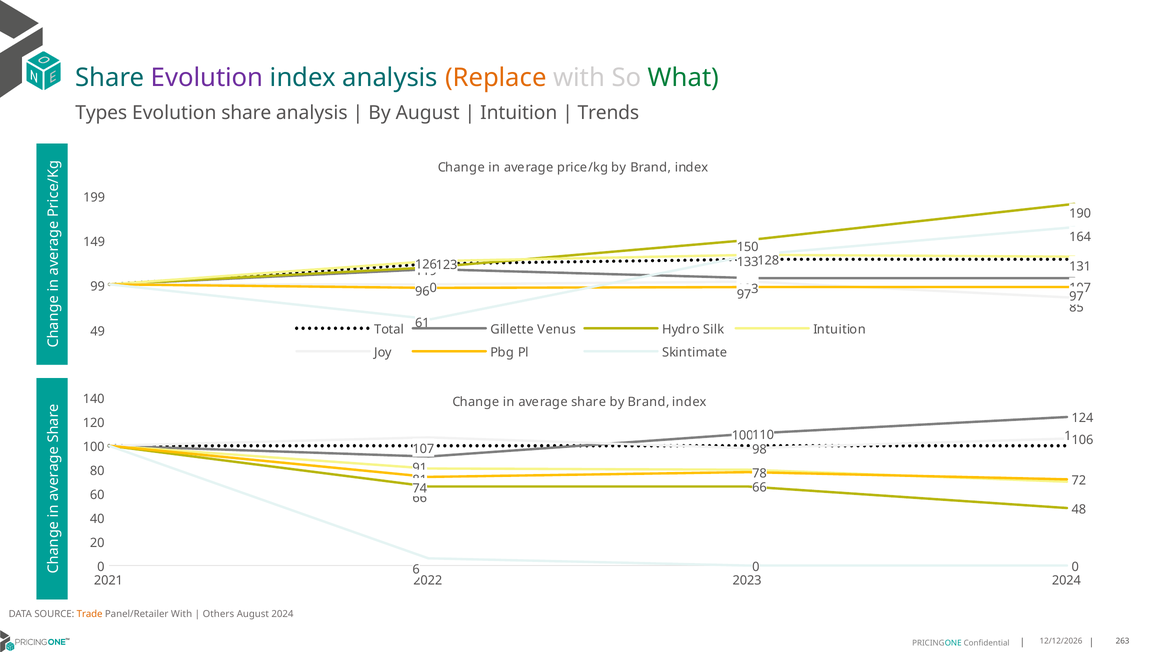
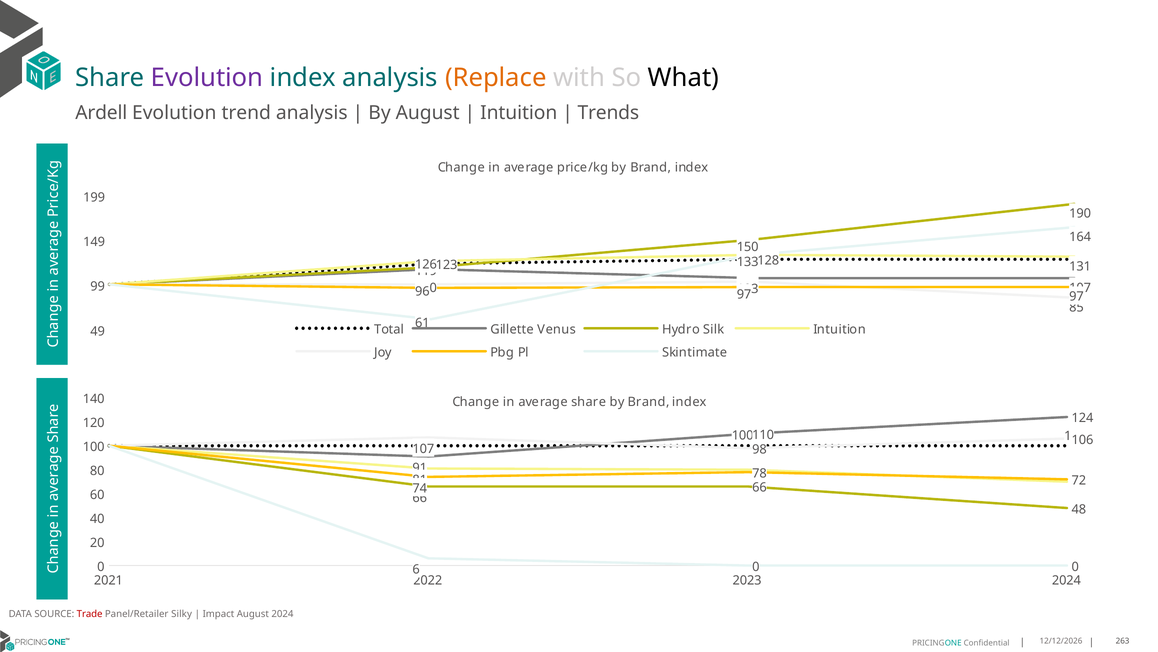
What colour: green -> black
Types: Types -> Ardell
Evolution share: share -> trend
Trade colour: orange -> red
Panel/Retailer With: With -> Silky
Others: Others -> Impact
